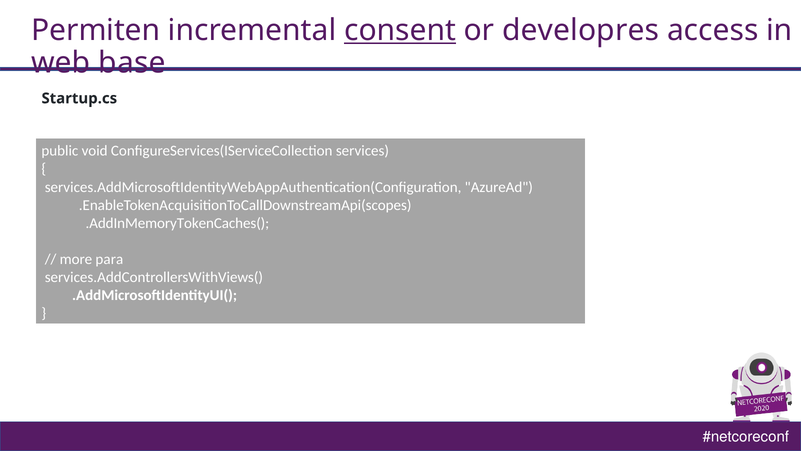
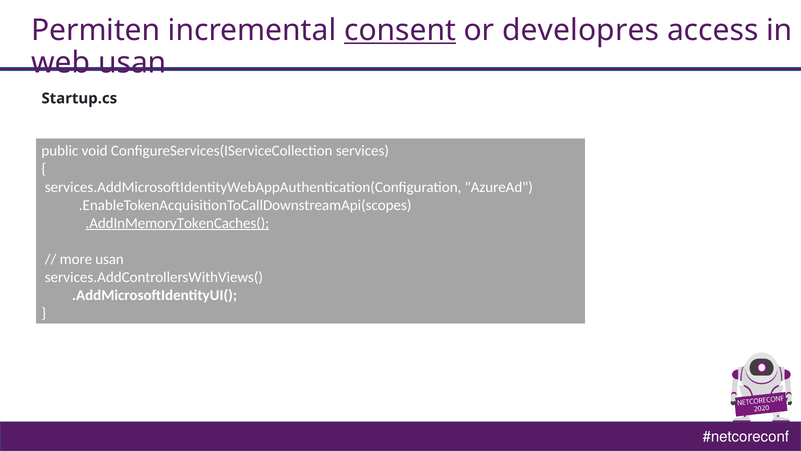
web base: base -> usan
.AddInMemoryTokenCaches( underline: none -> present
more para: para -> usan
